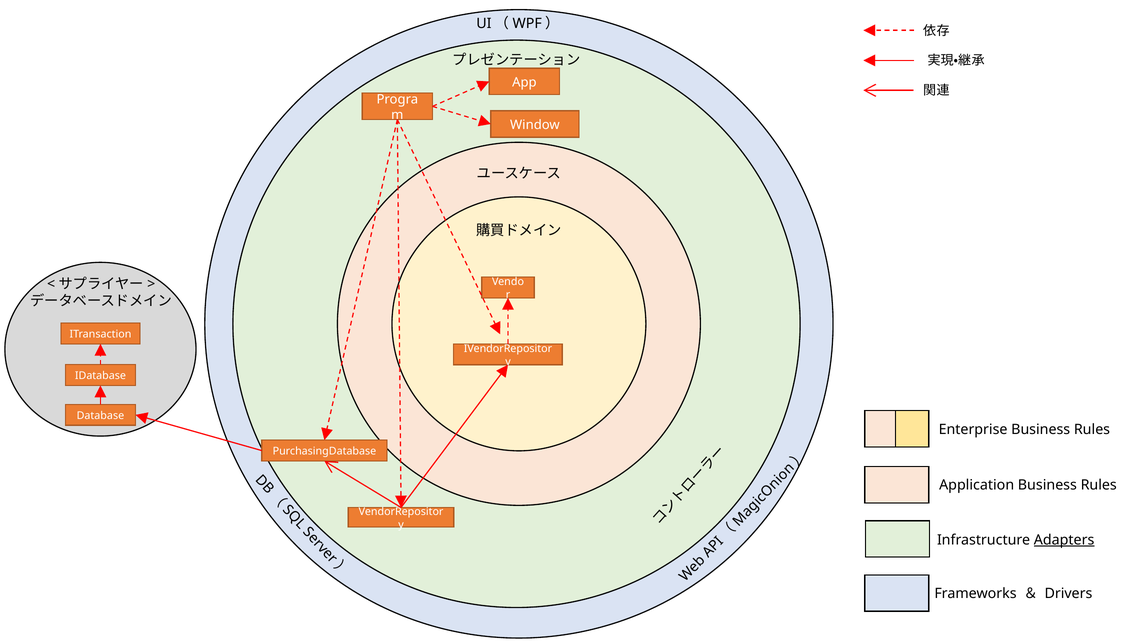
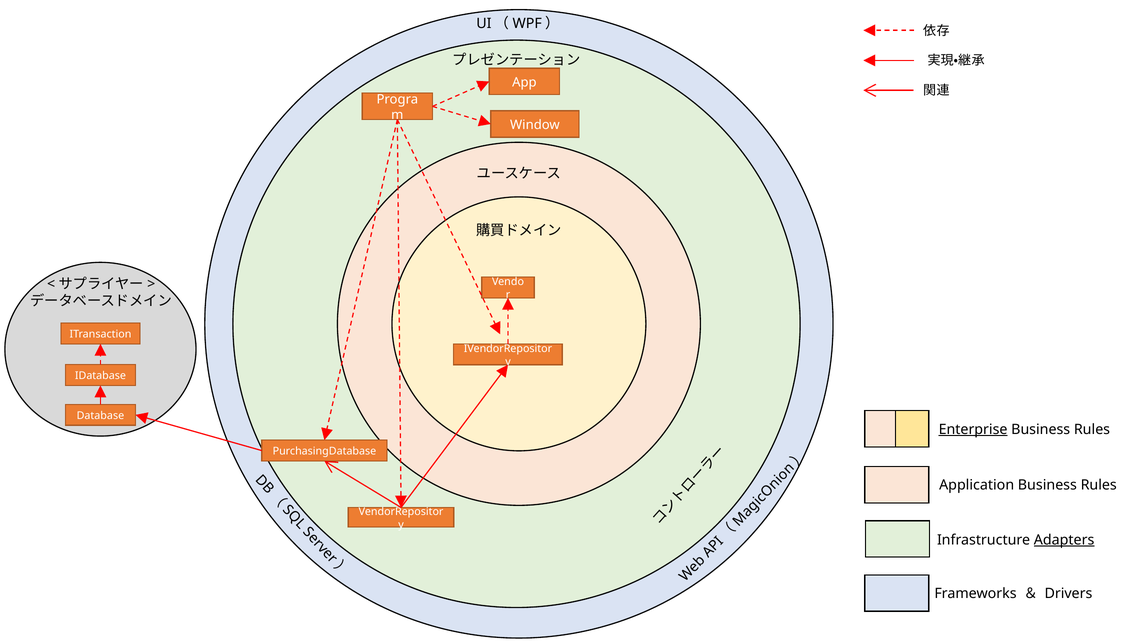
Enterprise underline: none -> present
